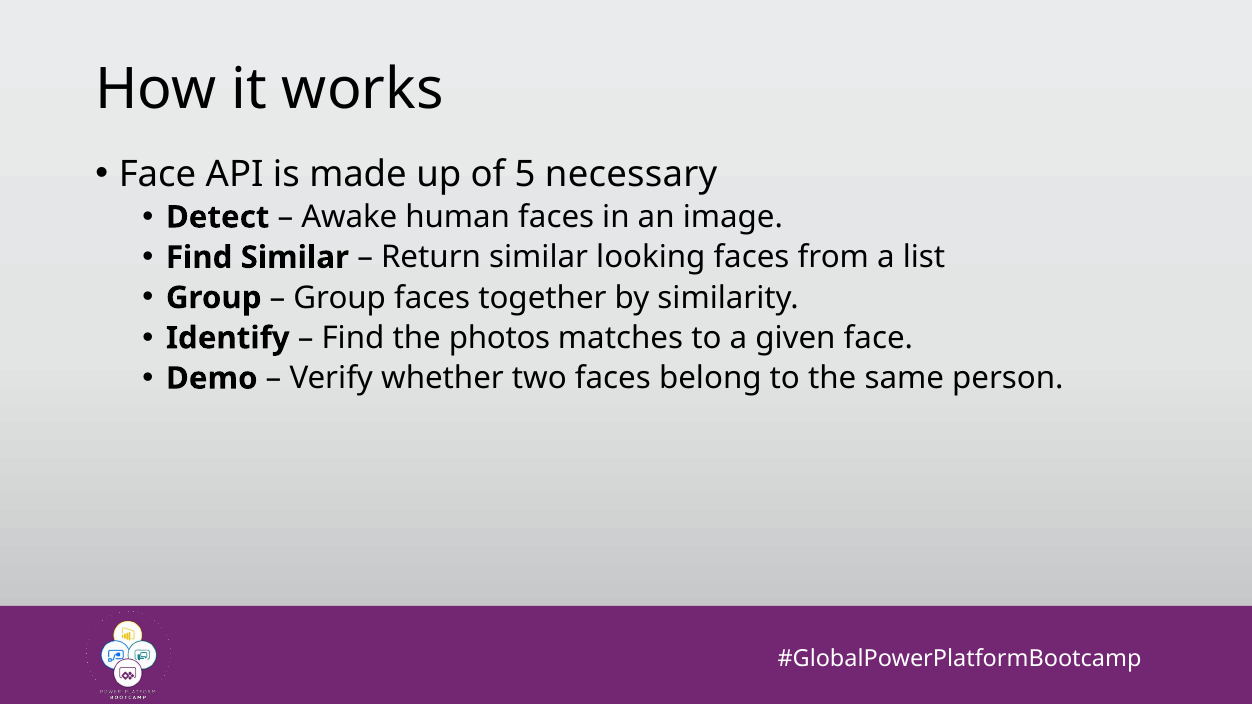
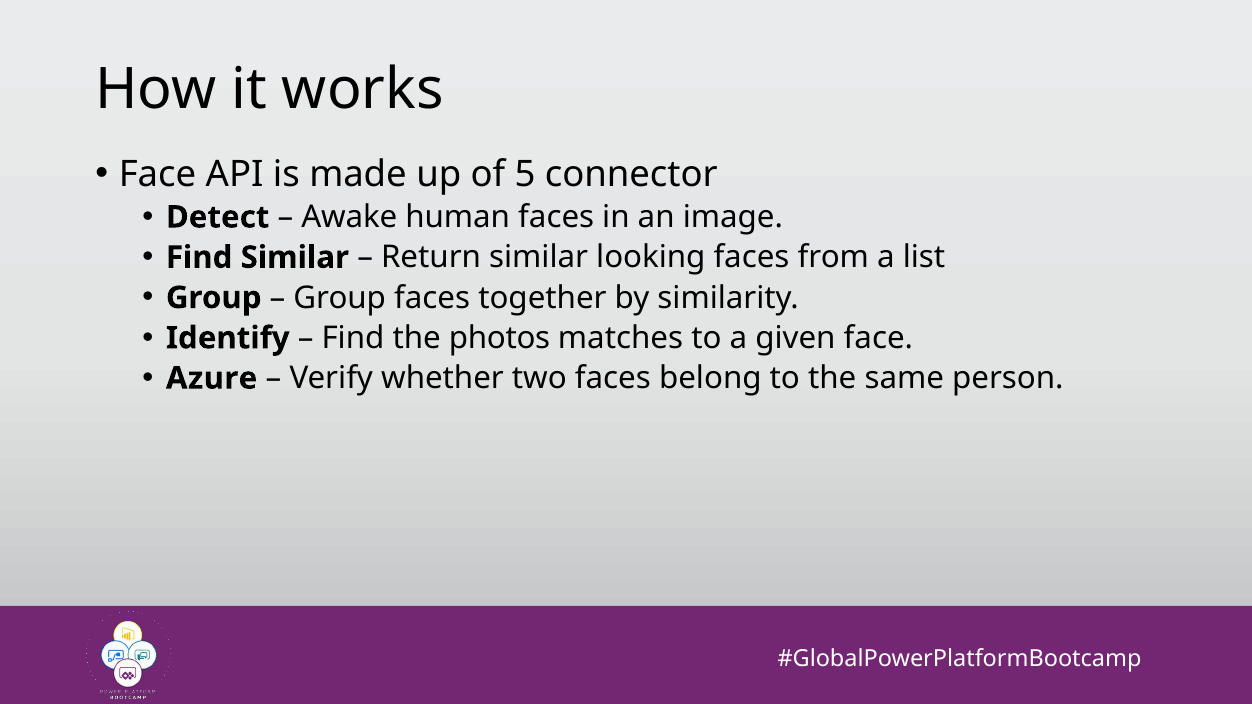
necessary: necessary -> connector
Demo: Demo -> Azure
